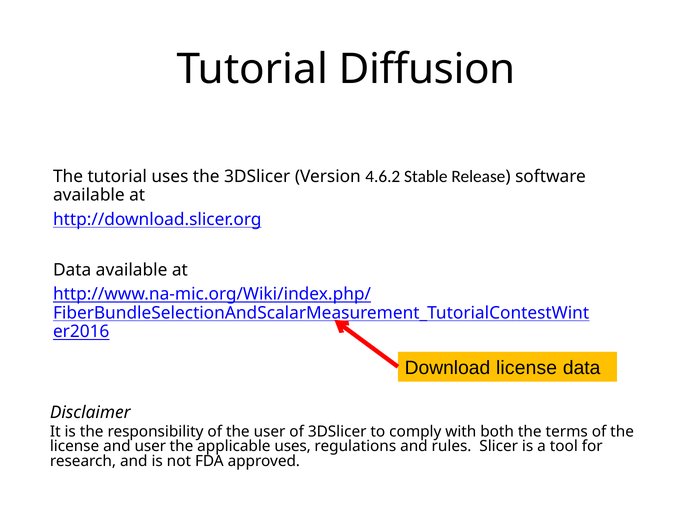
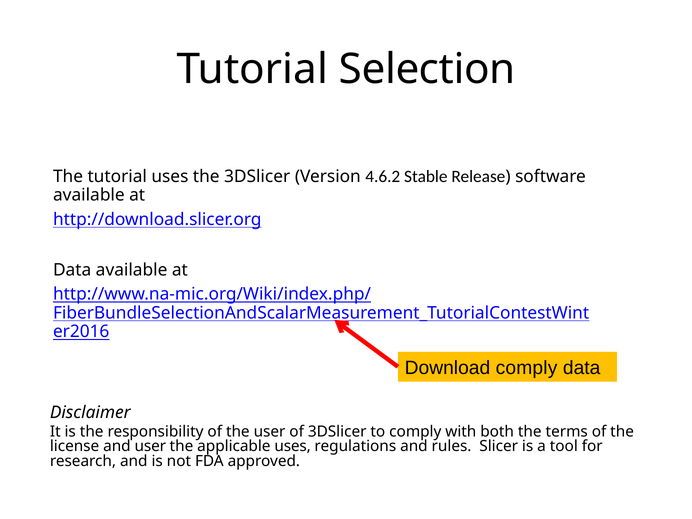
Diffusion: Diffusion -> Selection
Download license: license -> comply
